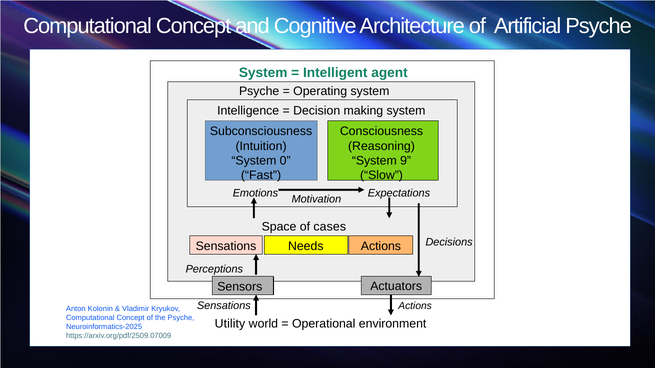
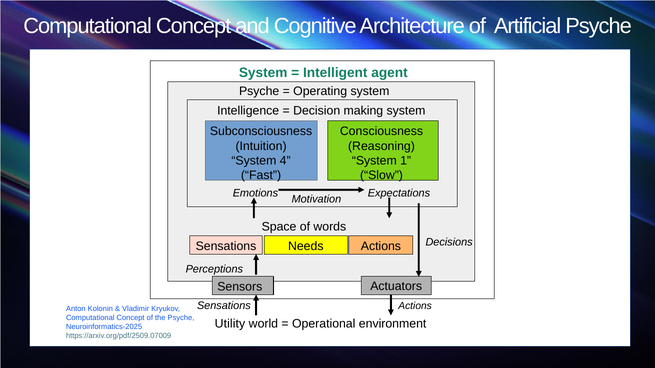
0: 0 -> 4
9: 9 -> 1
cases: cases -> words
